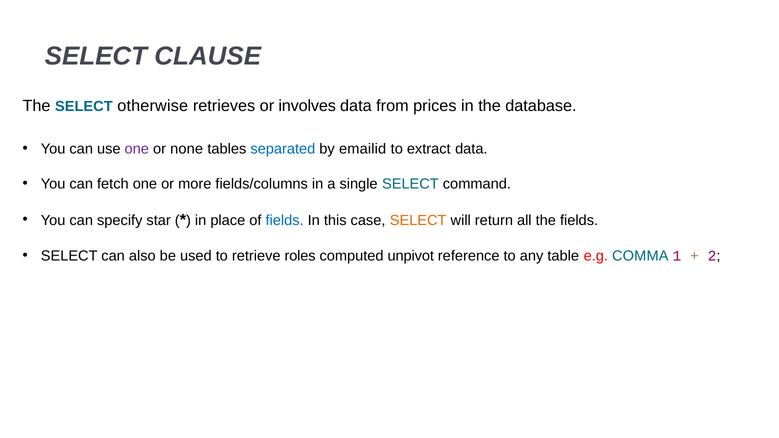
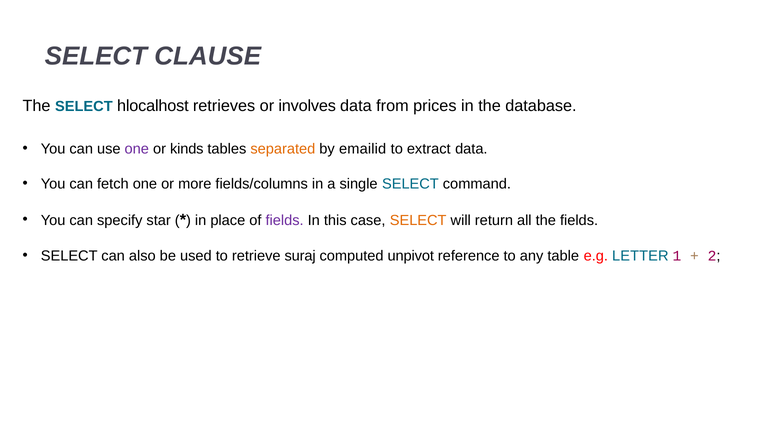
otherwise: otherwise -> hlocalhost
none: none -> kinds
separated colour: blue -> orange
fields at (285, 221) colour: blue -> purple
roles: roles -> suraj
COMMA: COMMA -> LETTER
